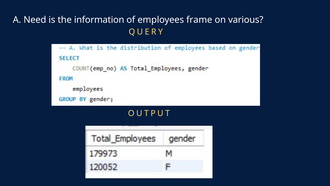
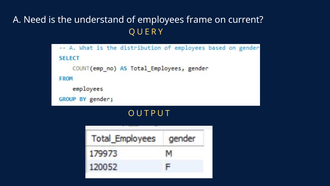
information: information -> understand
various: various -> current
